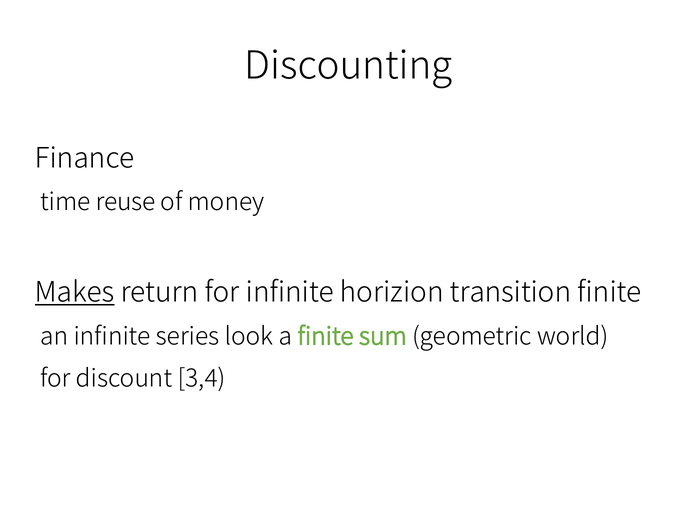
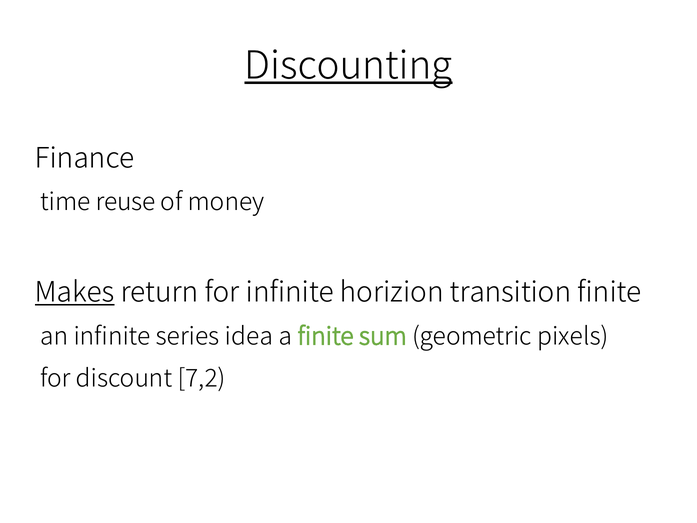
Discounting underline: none -> present
look: look -> idea
world: world -> pixels
3,4: 3,4 -> 7,2
